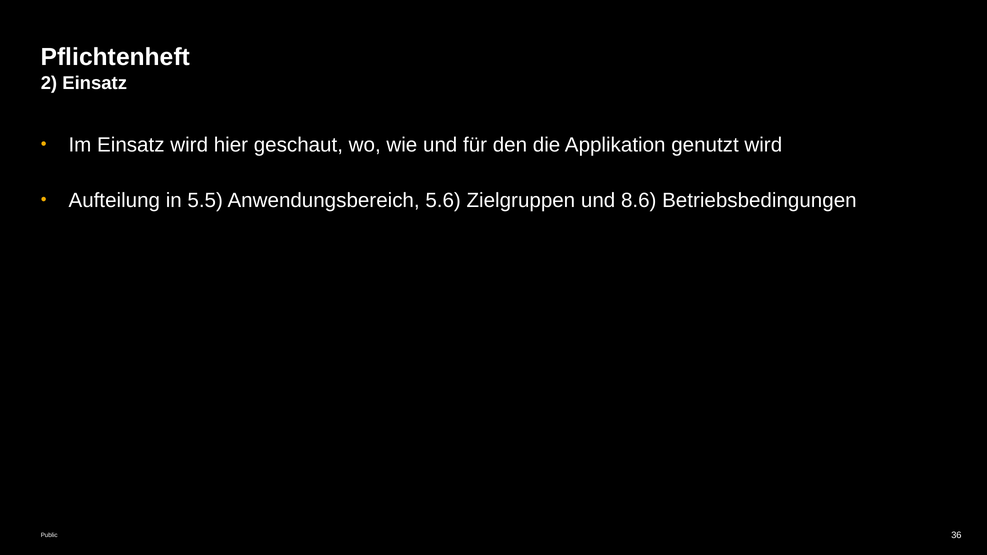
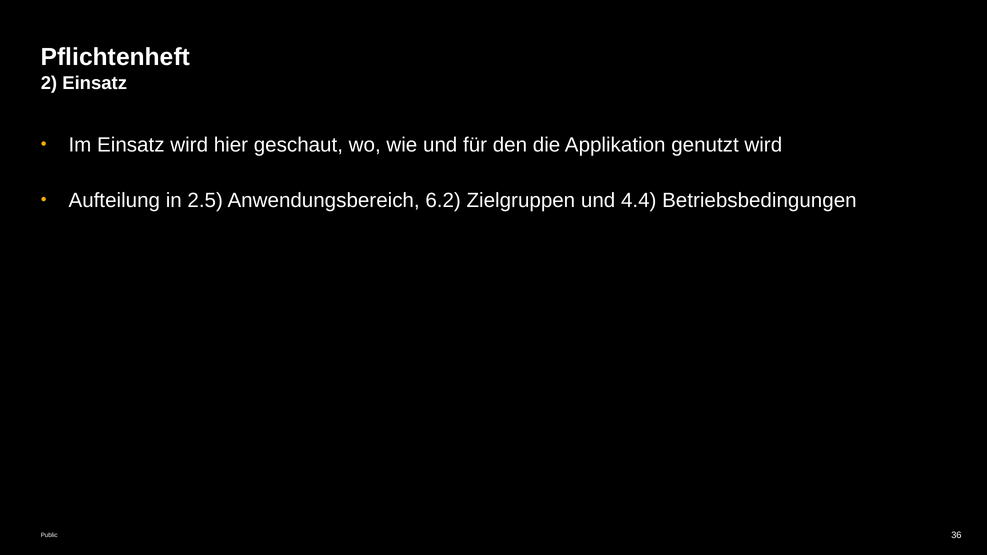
5.5: 5.5 -> 2.5
5.6: 5.6 -> 6.2
8.6: 8.6 -> 4.4
